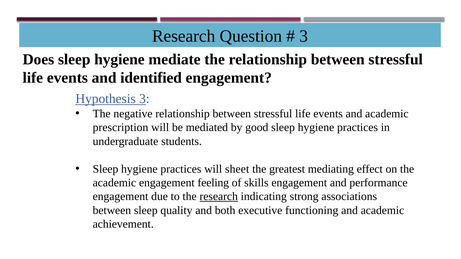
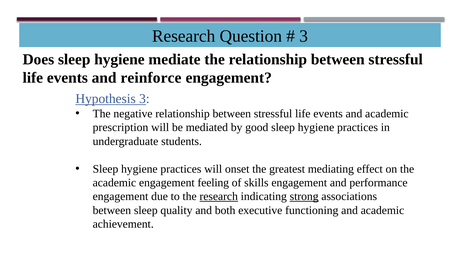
identified: identified -> reinforce
sheet: sheet -> onset
strong underline: none -> present
